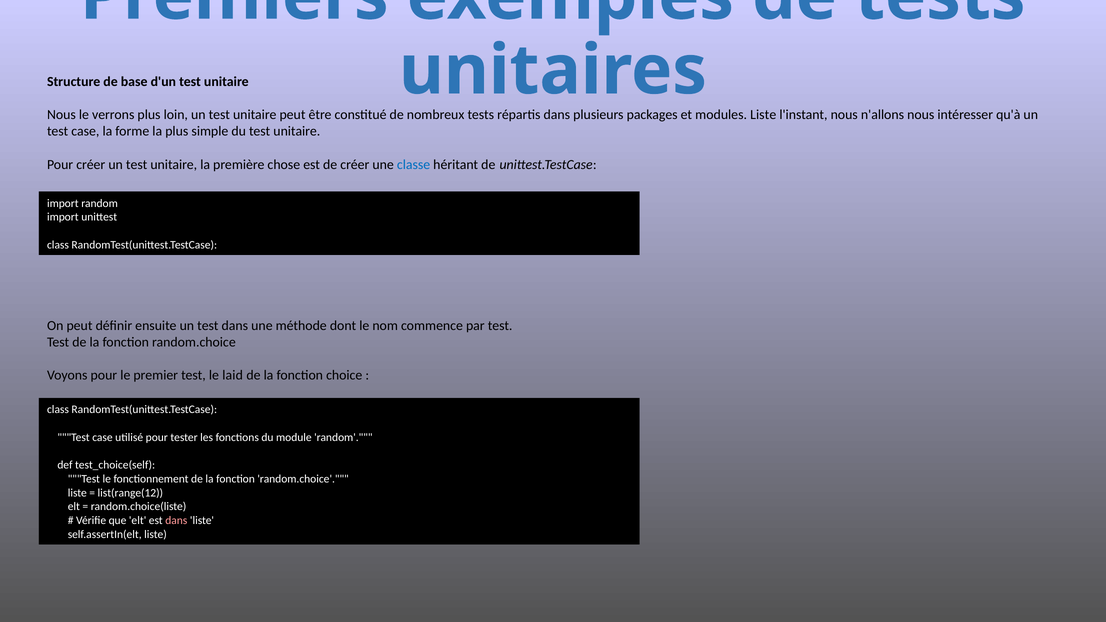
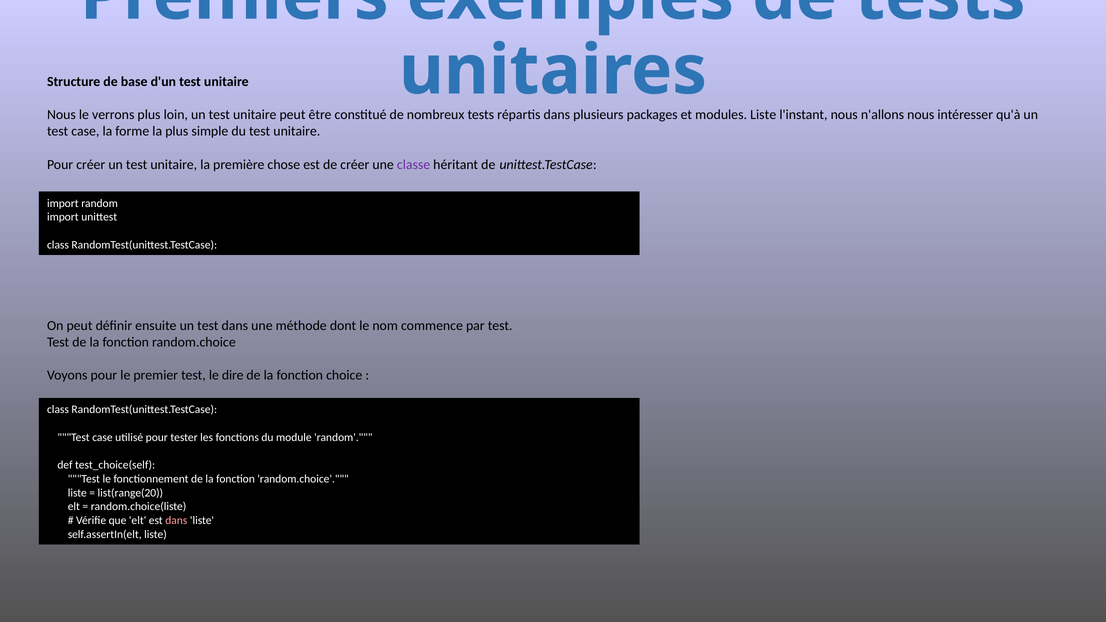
classe colour: blue -> purple
laid: laid -> dire
list(range(12: list(range(12 -> list(range(20
